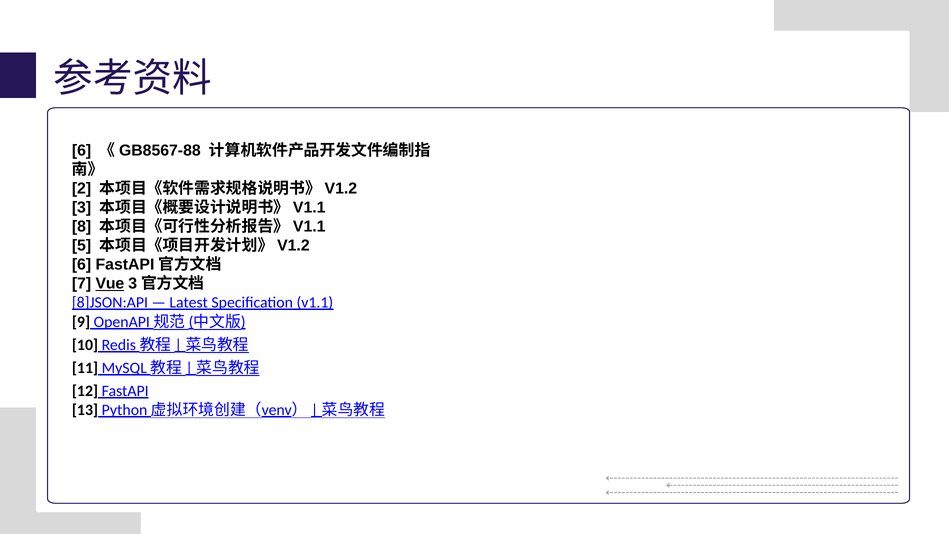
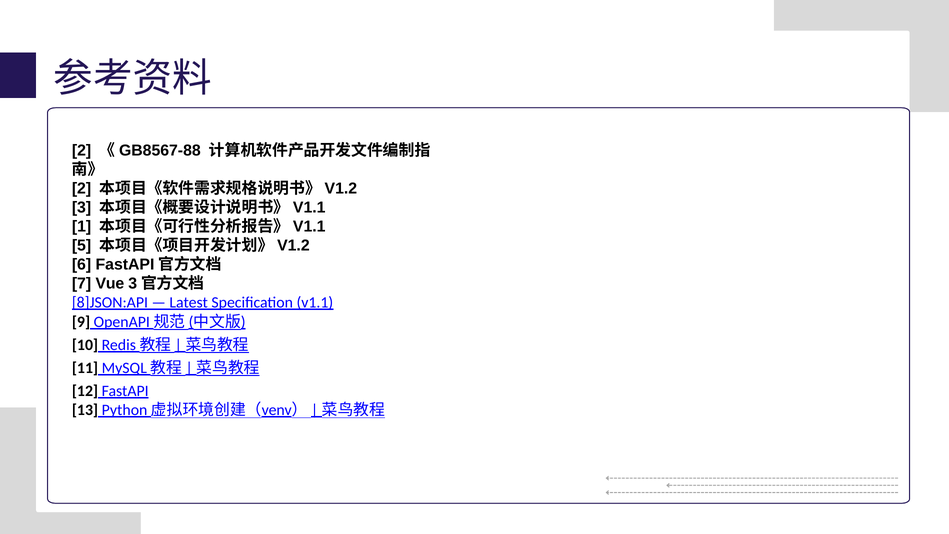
6 at (82, 151): 6 -> 2
8: 8 -> 1
Vue underline: present -> none
